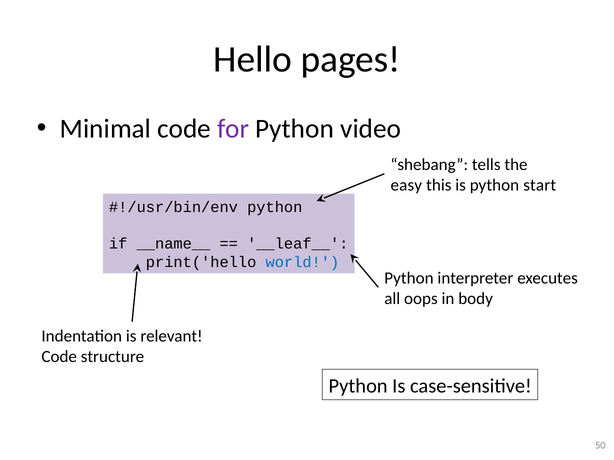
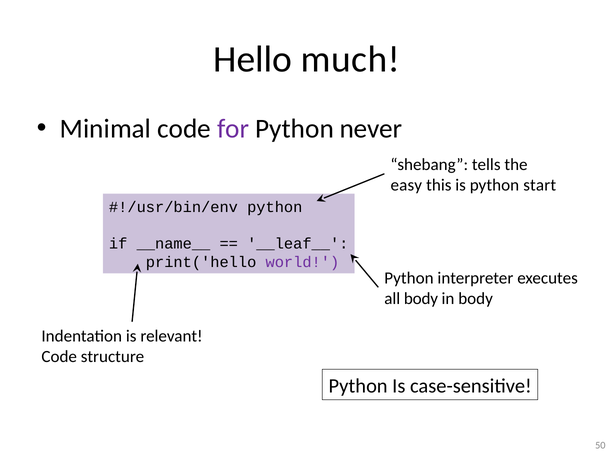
pages: pages -> much
video: video -> never
world colour: blue -> purple
all oops: oops -> body
